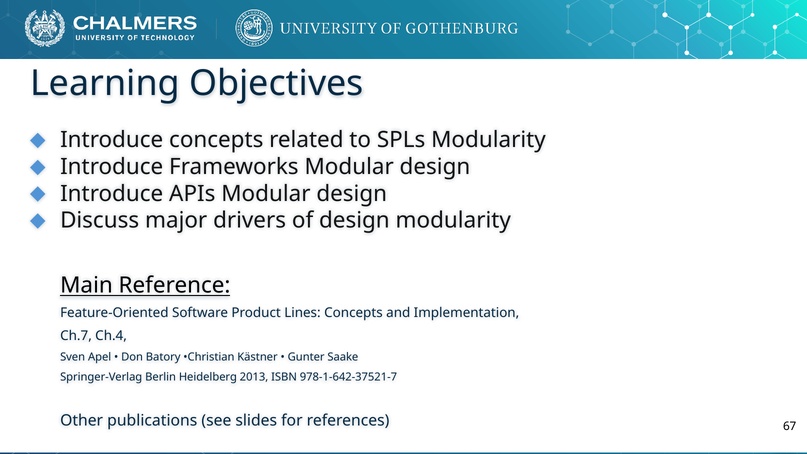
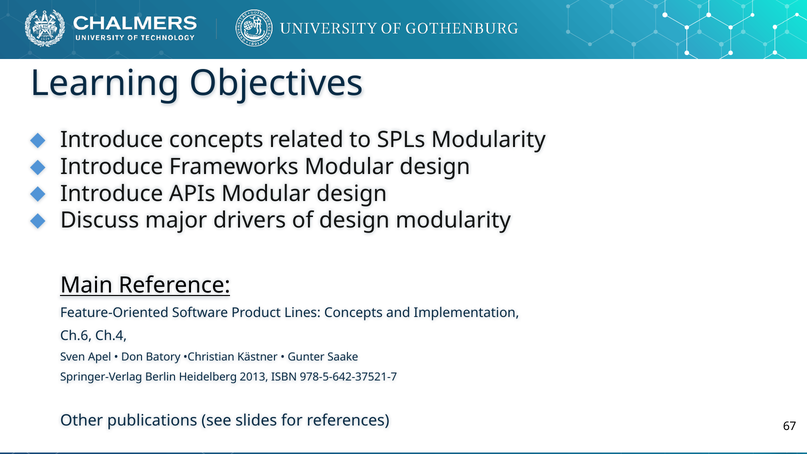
Ch.7: Ch.7 -> Ch.6
978-1-642-37521-7: 978-1-642-37521-7 -> 978-5-642-37521-7
